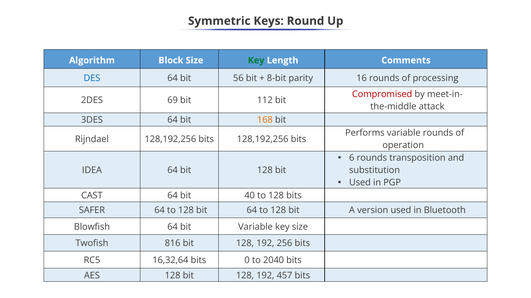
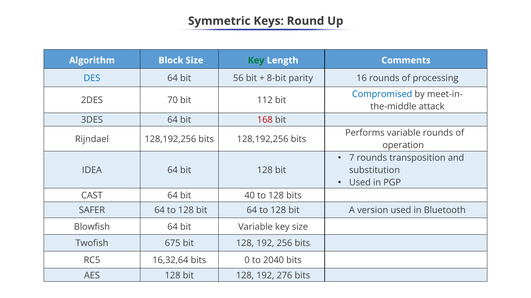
Compromised colour: red -> blue
69: 69 -> 70
168 colour: orange -> red
6: 6 -> 7
816: 816 -> 675
457: 457 -> 276
